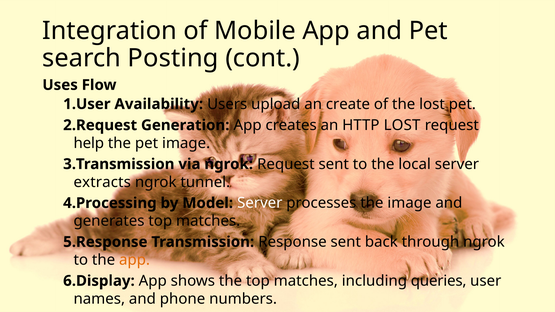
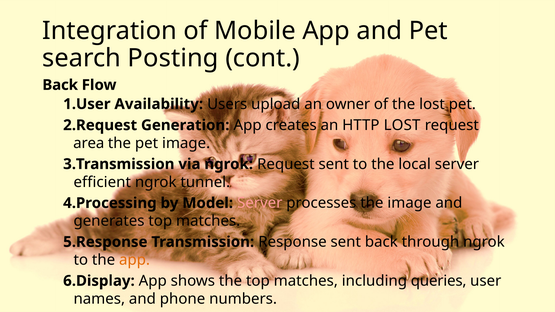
Uses at (60, 85): Uses -> Back
create: create -> owner
help: help -> area
extracts: extracts -> efficient
Server at (260, 203) colour: white -> pink
